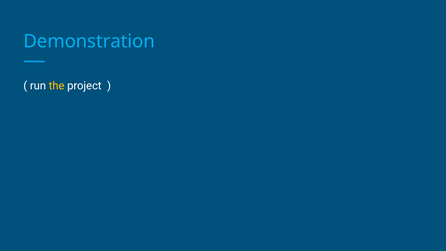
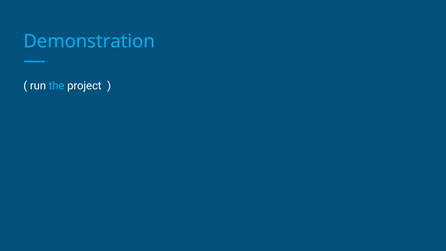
the colour: yellow -> light blue
